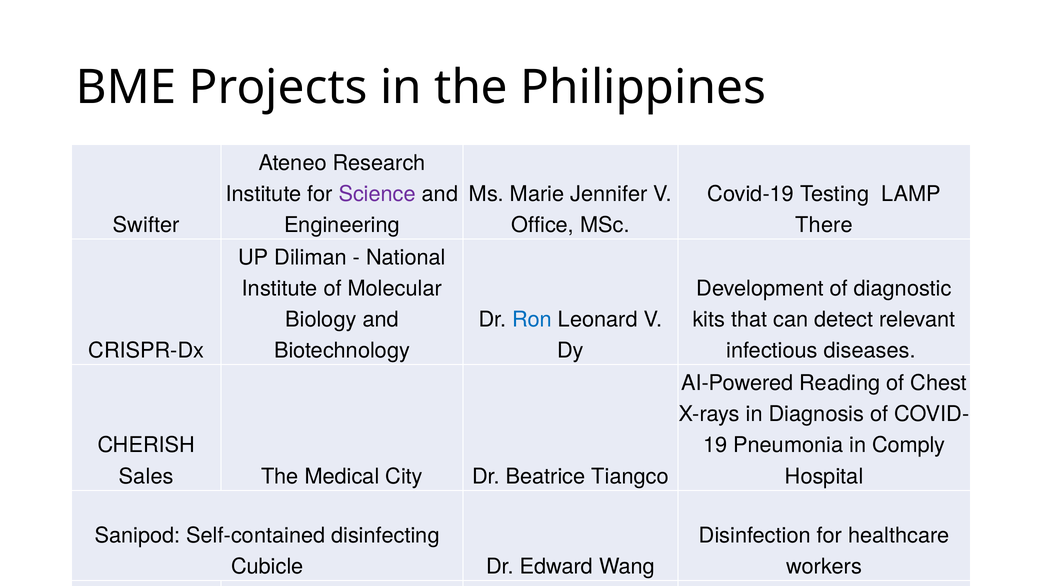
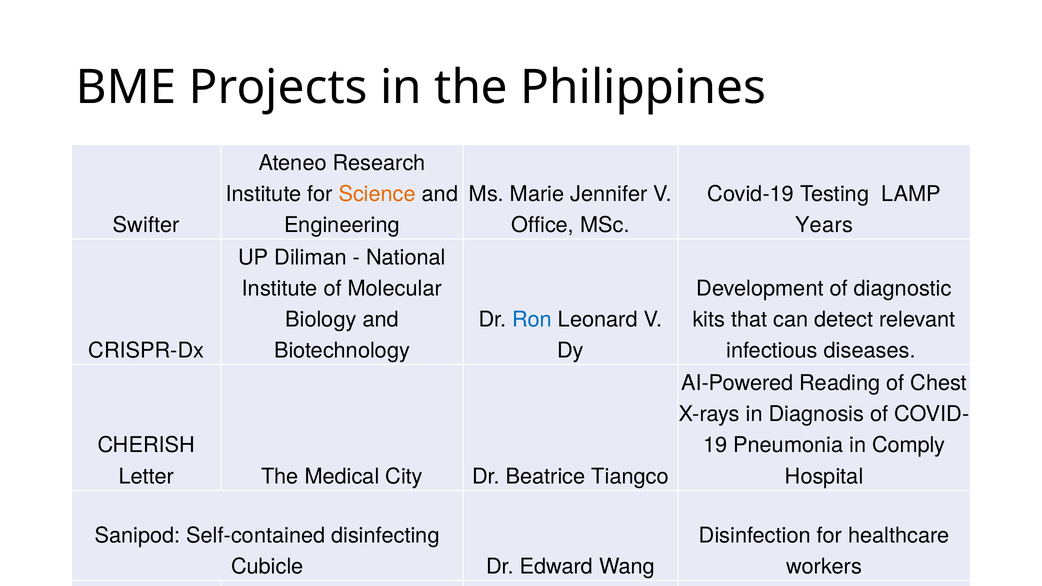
Science colour: purple -> orange
There: There -> Years
Sales: Sales -> Letter
